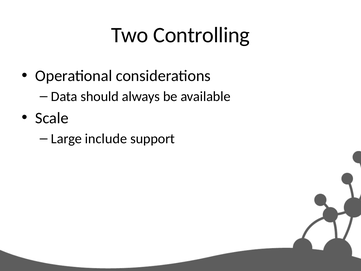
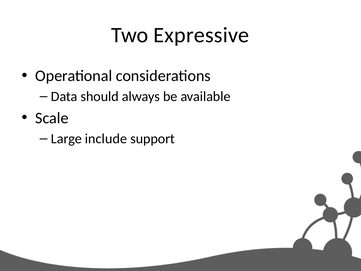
Controlling: Controlling -> Expressive
